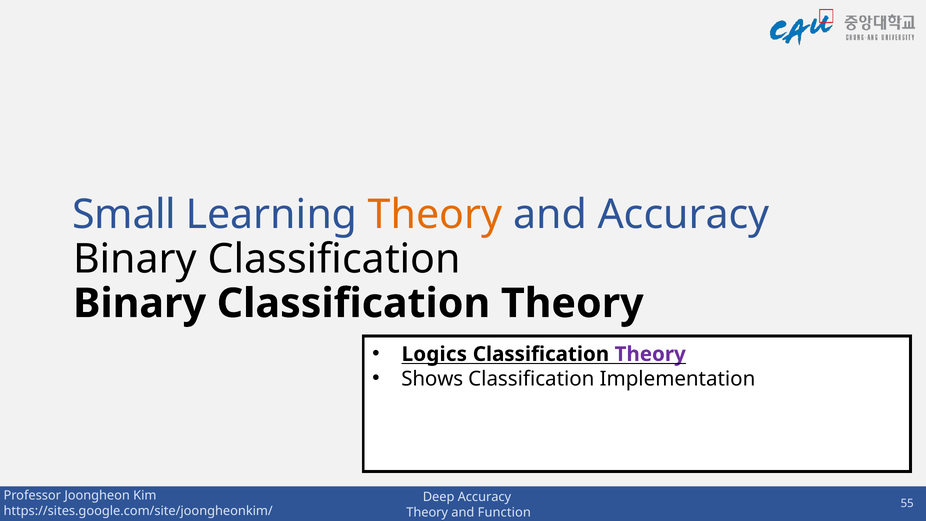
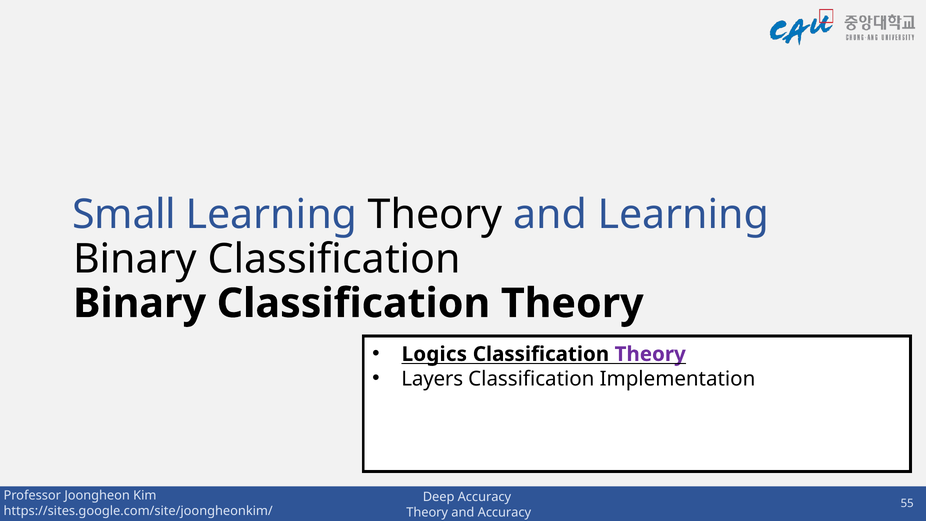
Theory at (435, 214) colour: orange -> black
and Accuracy: Accuracy -> Learning
Shows: Shows -> Layers
and Function: Function -> Accuracy
